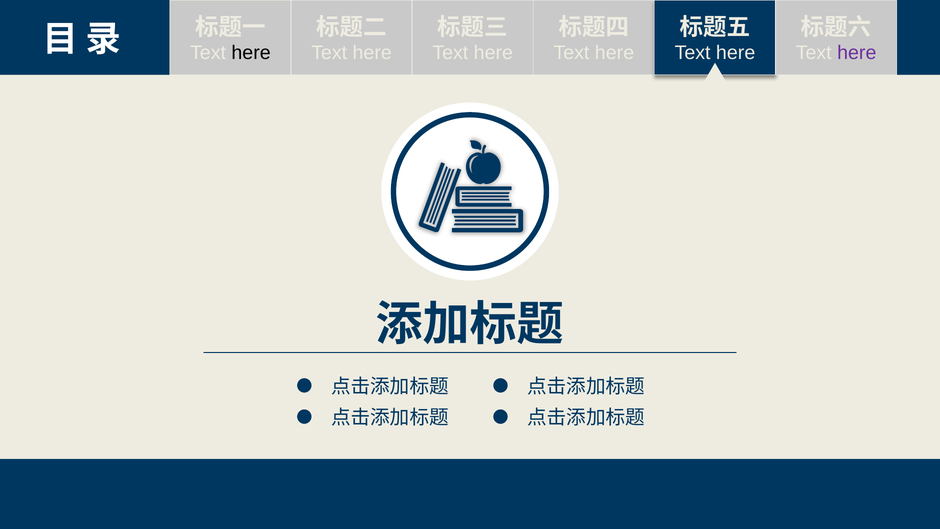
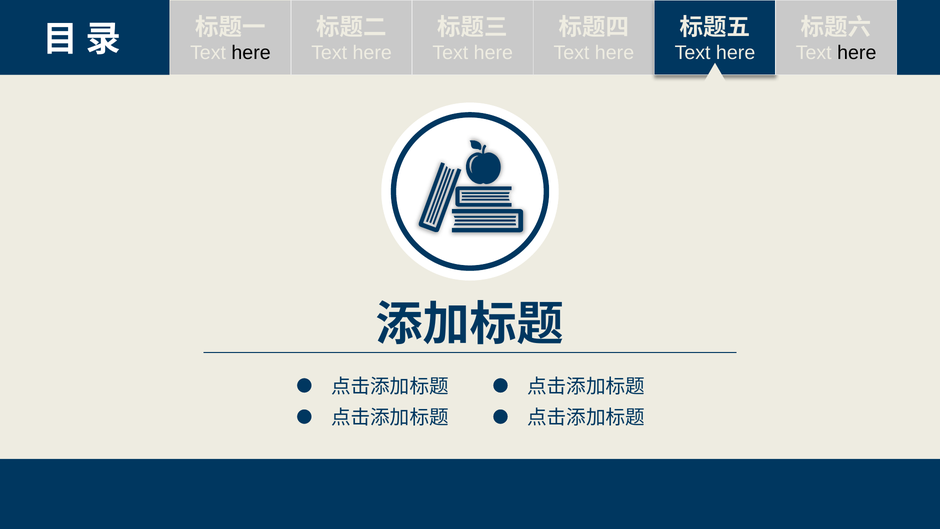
here at (857, 53) colour: purple -> black
